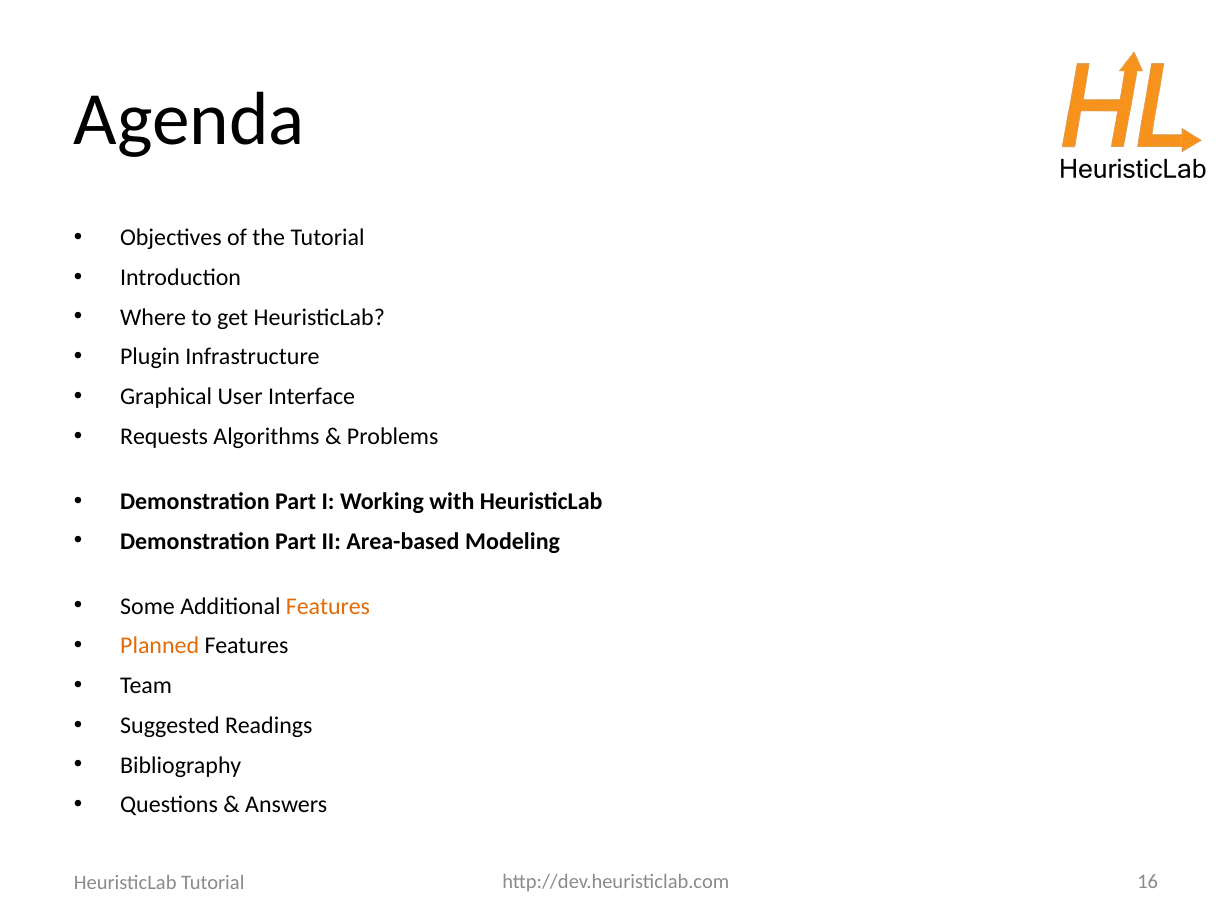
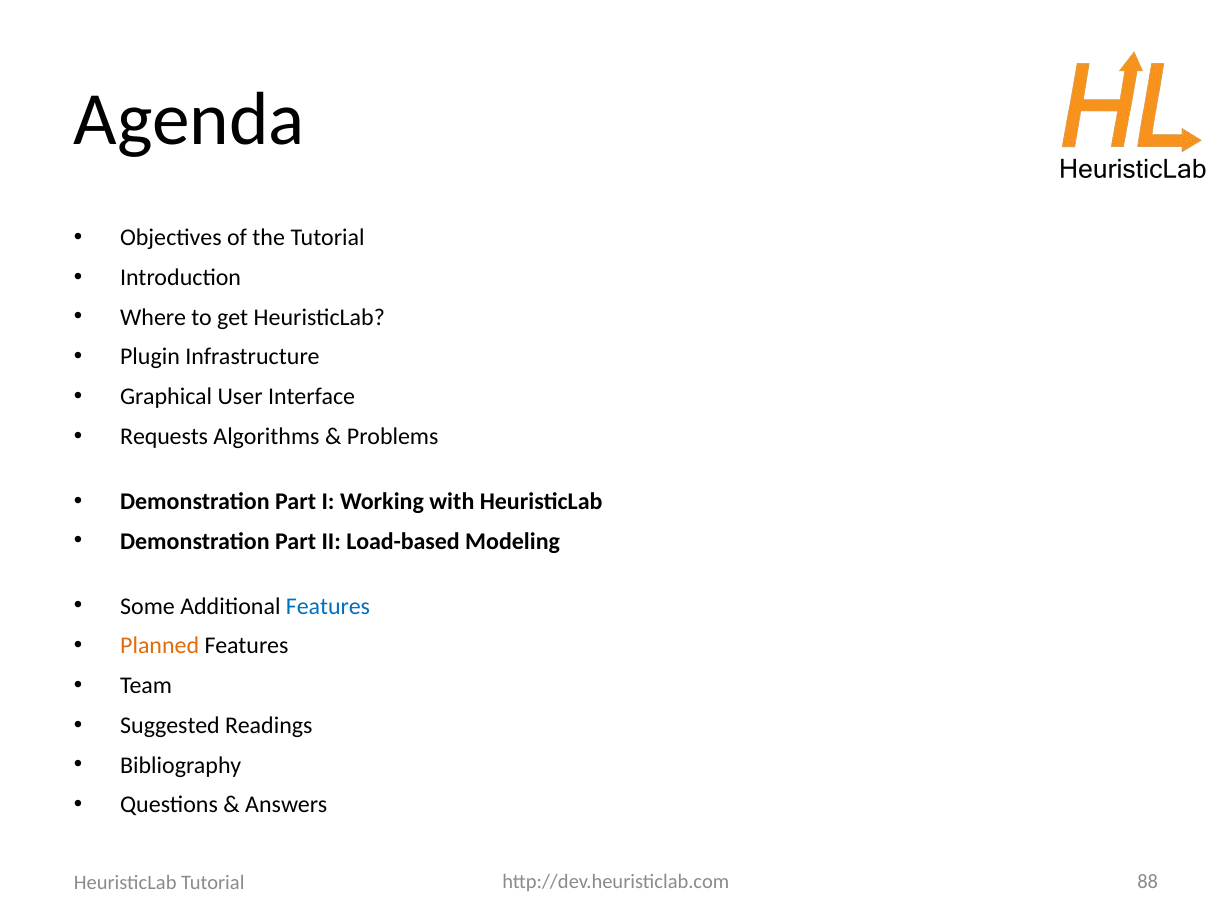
Area-based: Area-based -> Load-based
Features at (328, 606) colour: orange -> blue
16: 16 -> 88
